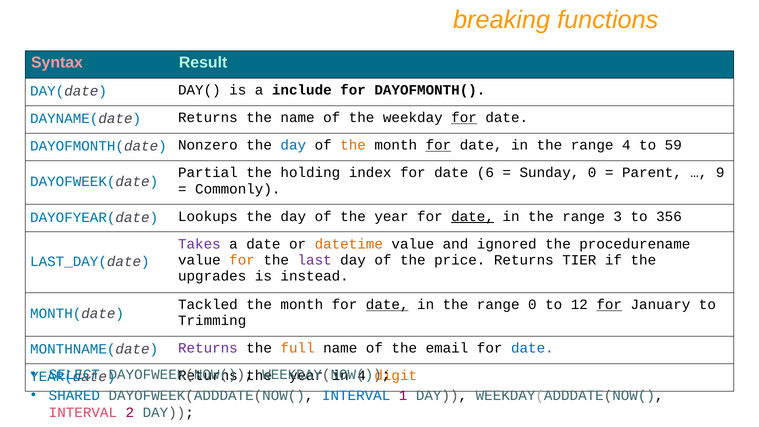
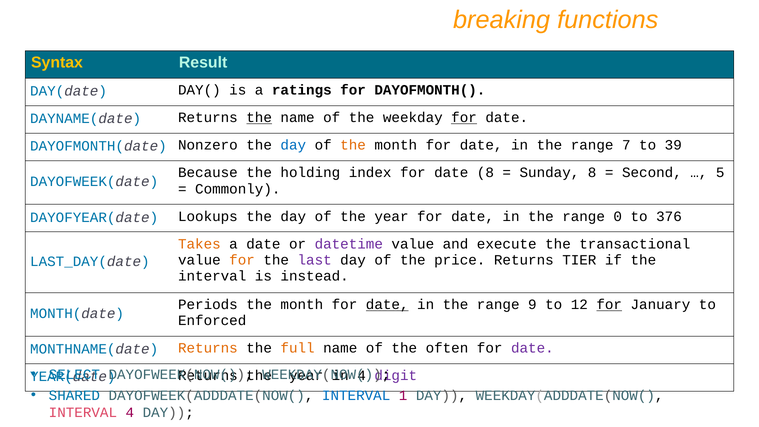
Syntax colour: pink -> yellow
include: include -> ratings
the at (259, 118) underline: none -> present
for at (438, 145) underline: present -> none
range 4: 4 -> 7
59: 59 -> 39
Partial: Partial -> Because
date 6: 6 -> 8
Sunday 0: 0 -> 8
Parent: Parent -> Second
9: 9 -> 5
date at (473, 216) underline: present -> none
3: 3 -> 0
356: 356 -> 376
Takes colour: purple -> orange
datetime colour: orange -> purple
ignored: ignored -> execute
procedurename: procedurename -> transactional
upgrades at (212, 276): upgrades -> interval
Tackled: Tackled -> Periods
range 0: 0 -> 9
Trimming: Trimming -> Enforced
Returns at (208, 348) colour: purple -> orange
email: email -> often
date at (532, 348) colour: blue -> purple
digit colour: orange -> purple
INTERVAL 2: 2 -> 4
